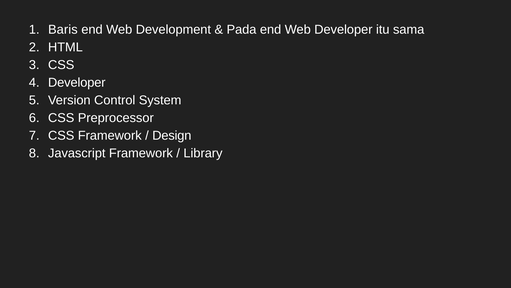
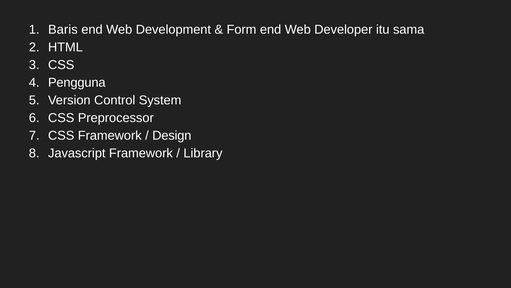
Pada: Pada -> Form
Developer at (77, 82): Developer -> Pengguna
